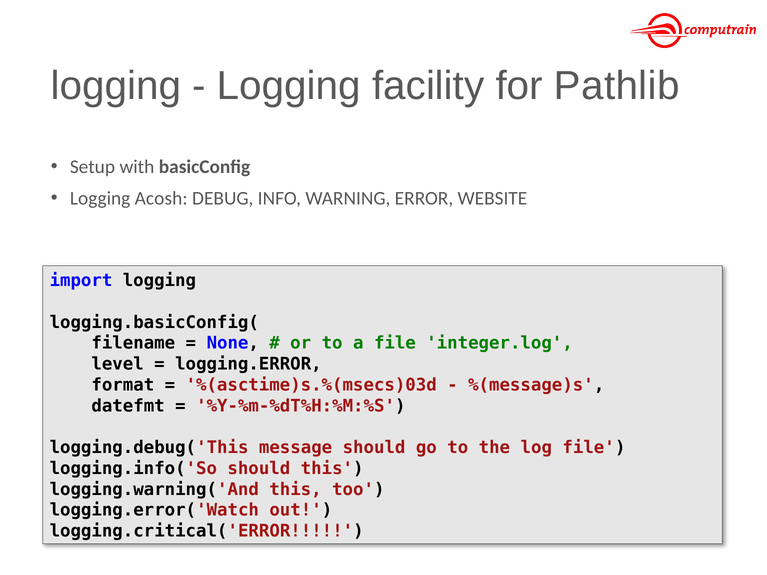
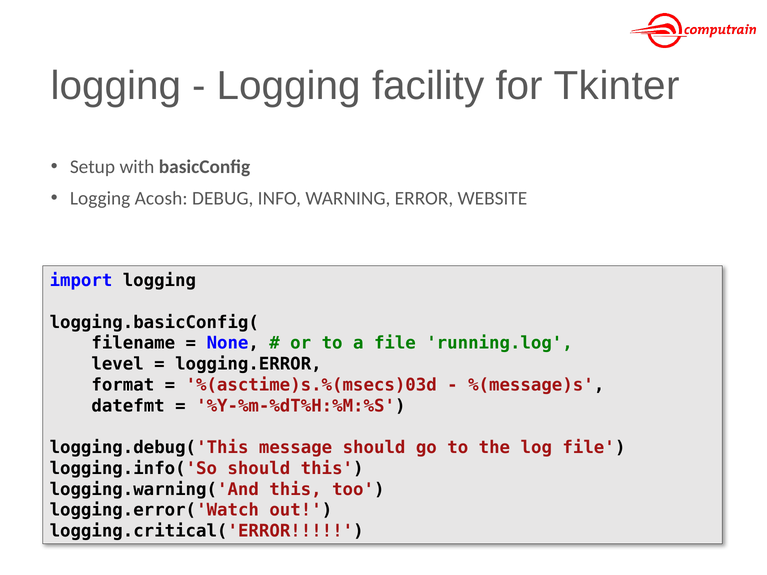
Pathlib: Pathlib -> Tkinter
integer.log: integer.log -> running.log
